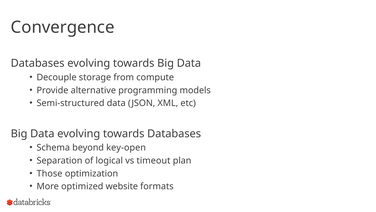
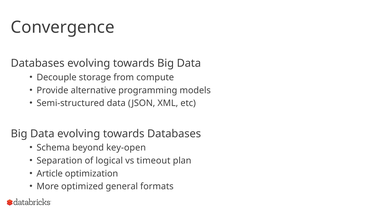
Those: Those -> Article
website: website -> general
